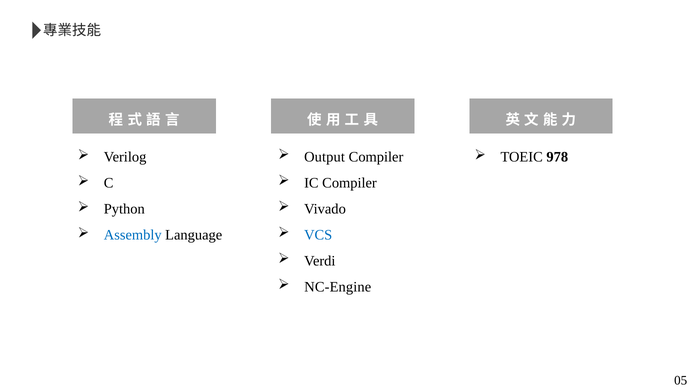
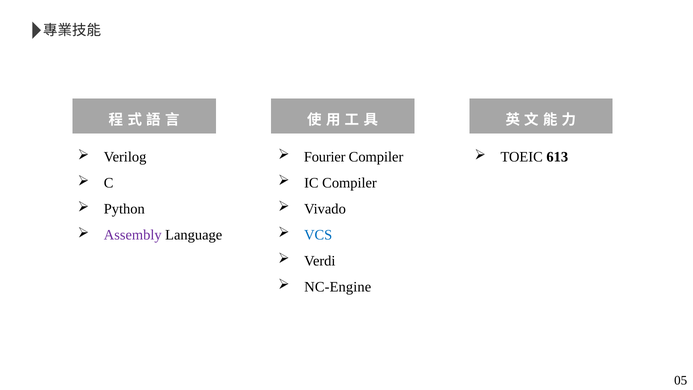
Output: Output -> Fourier
978: 978 -> 613
Assembly colour: blue -> purple
